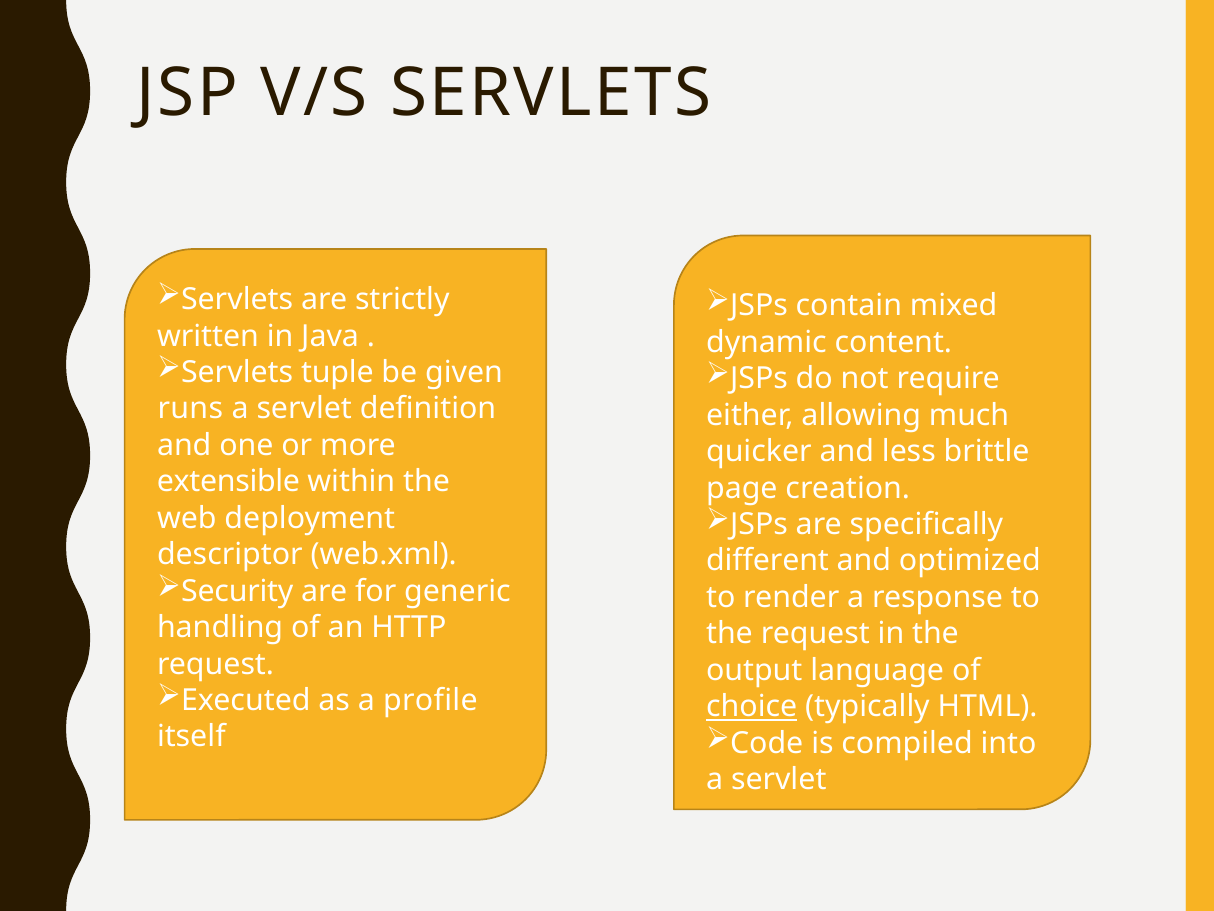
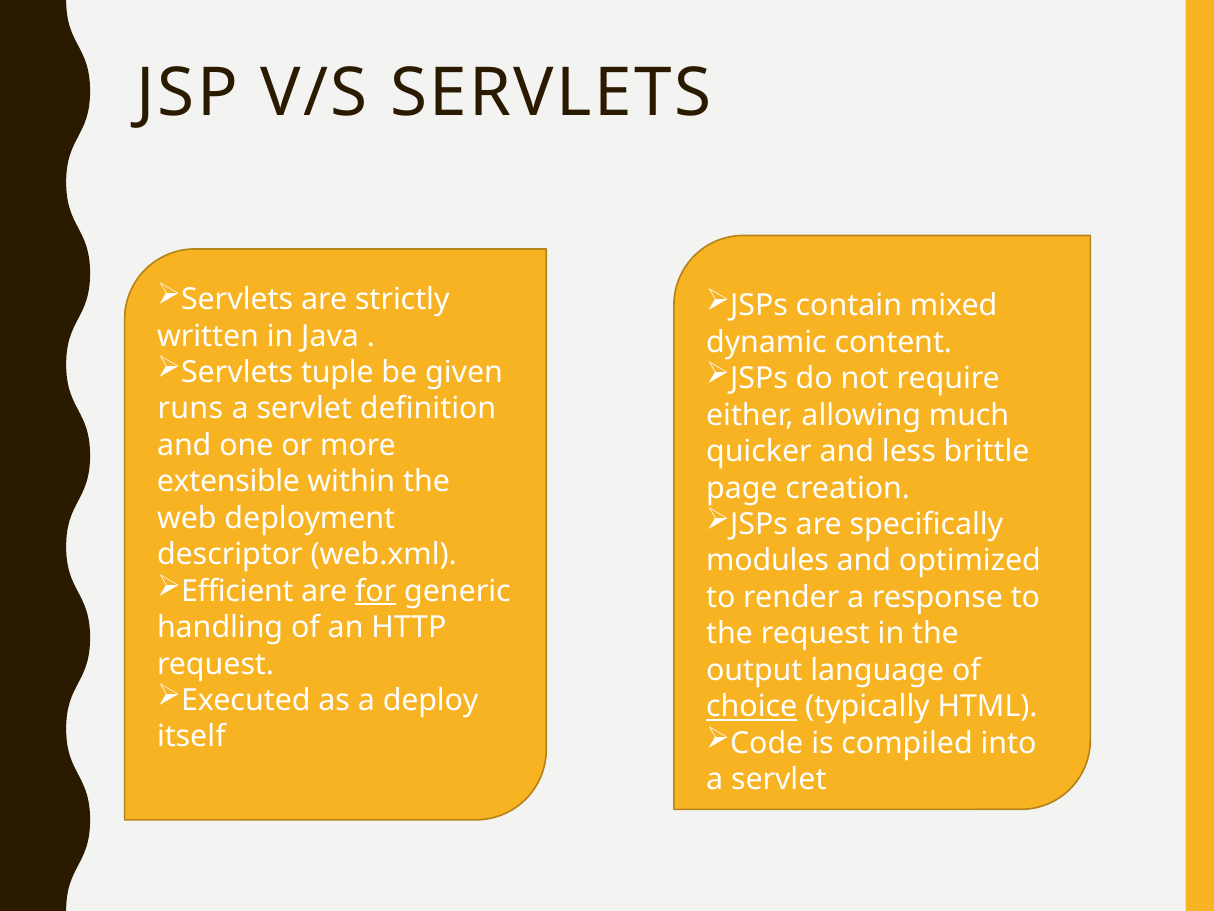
different: different -> modules
Security: Security -> Efficient
for underline: none -> present
profile: profile -> deploy
